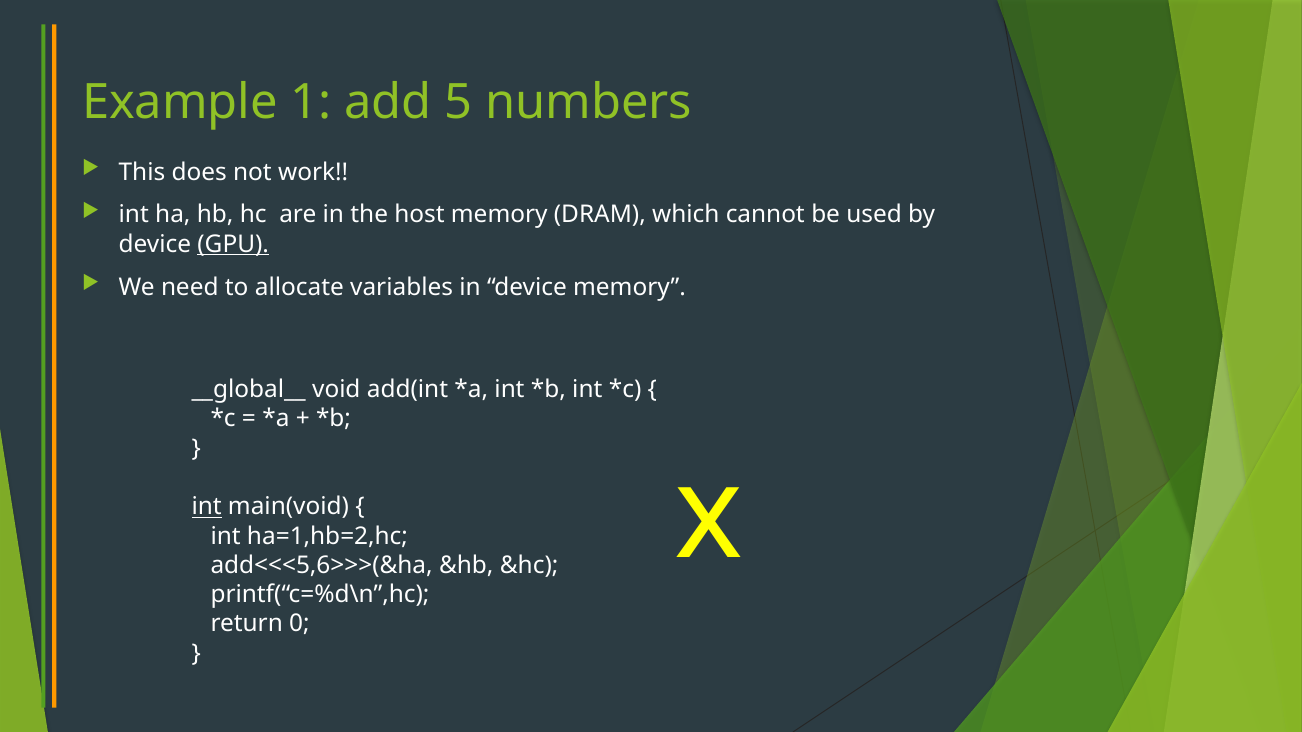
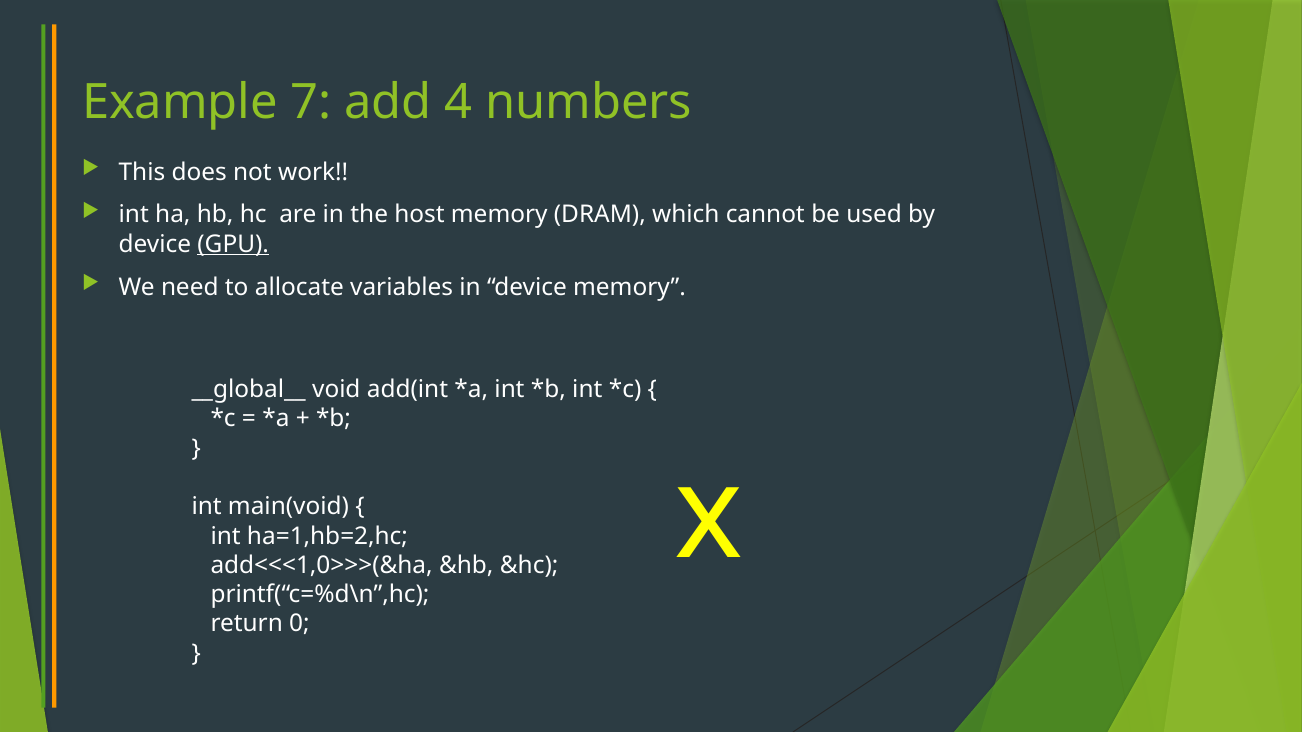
1: 1 -> 7
5: 5 -> 4
int at (207, 507) underline: present -> none
add<<<5,6>>>(&ha: add<<<5,6>>>(&ha -> add<<<1,0>>>(&ha
